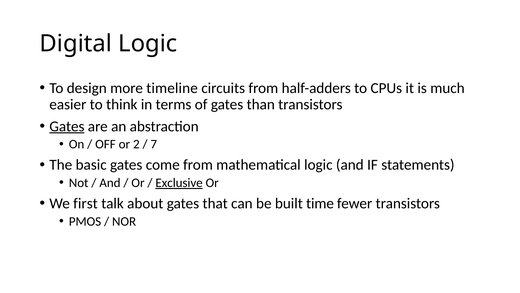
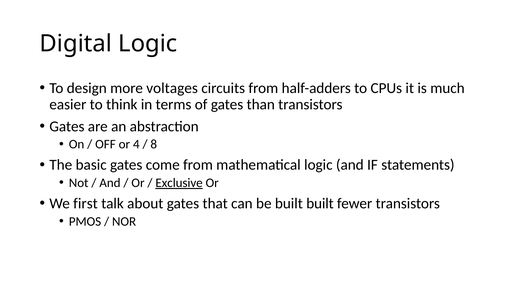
timeline: timeline -> voltages
Gates at (67, 126) underline: present -> none
2: 2 -> 4
7: 7 -> 8
built time: time -> built
